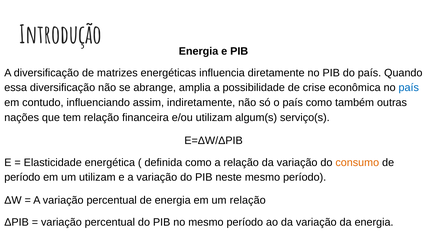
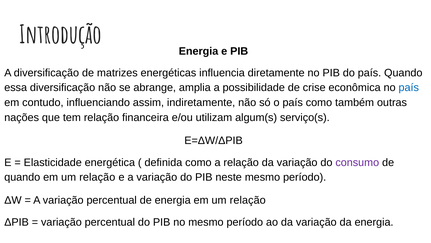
consumo colour: orange -> purple
período at (22, 177): período -> quando
utilizam at (97, 177): utilizam -> relação
